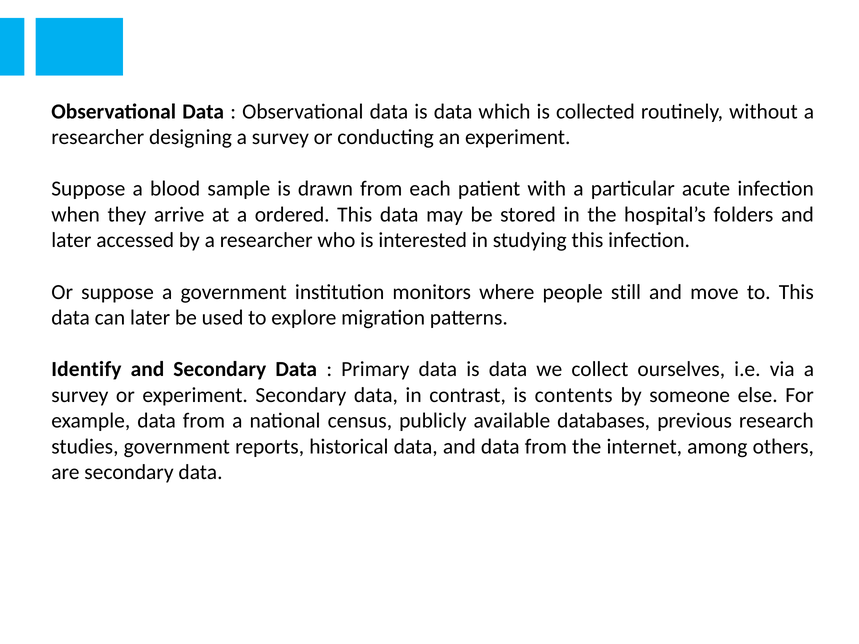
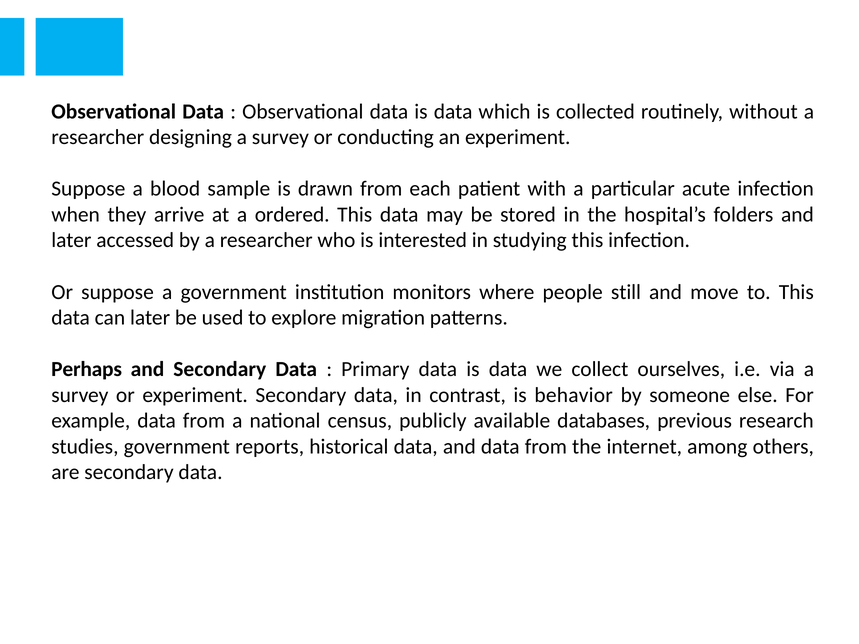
Identify: Identify -> Perhaps
contents: contents -> behavior
